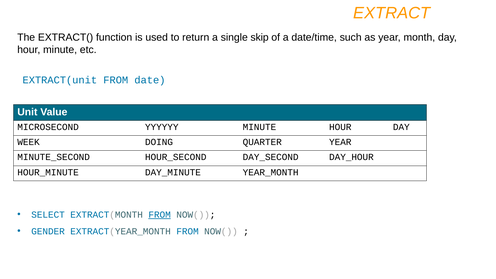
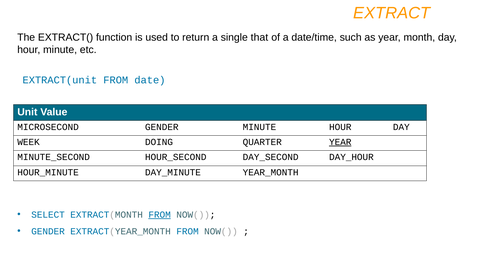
skip: skip -> that
MICROSECOND YYYYYY: YYYYYY -> GENDER
YEAR at (340, 142) underline: none -> present
